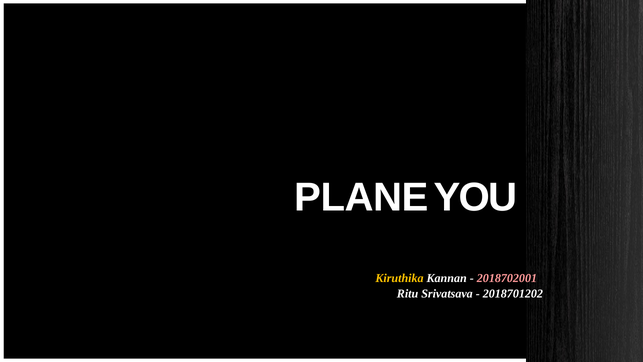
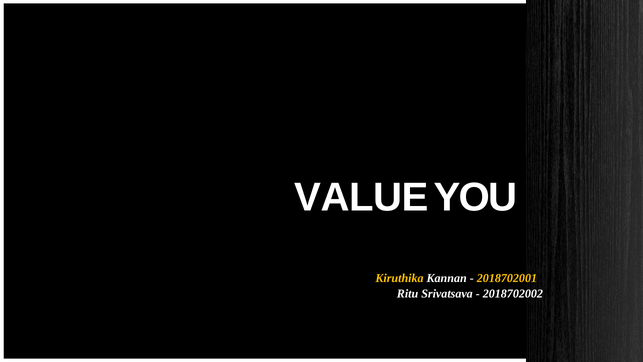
PLANE: PLANE -> VALUE
2018702001 colour: pink -> yellow
2018701202: 2018701202 -> 2018702002
